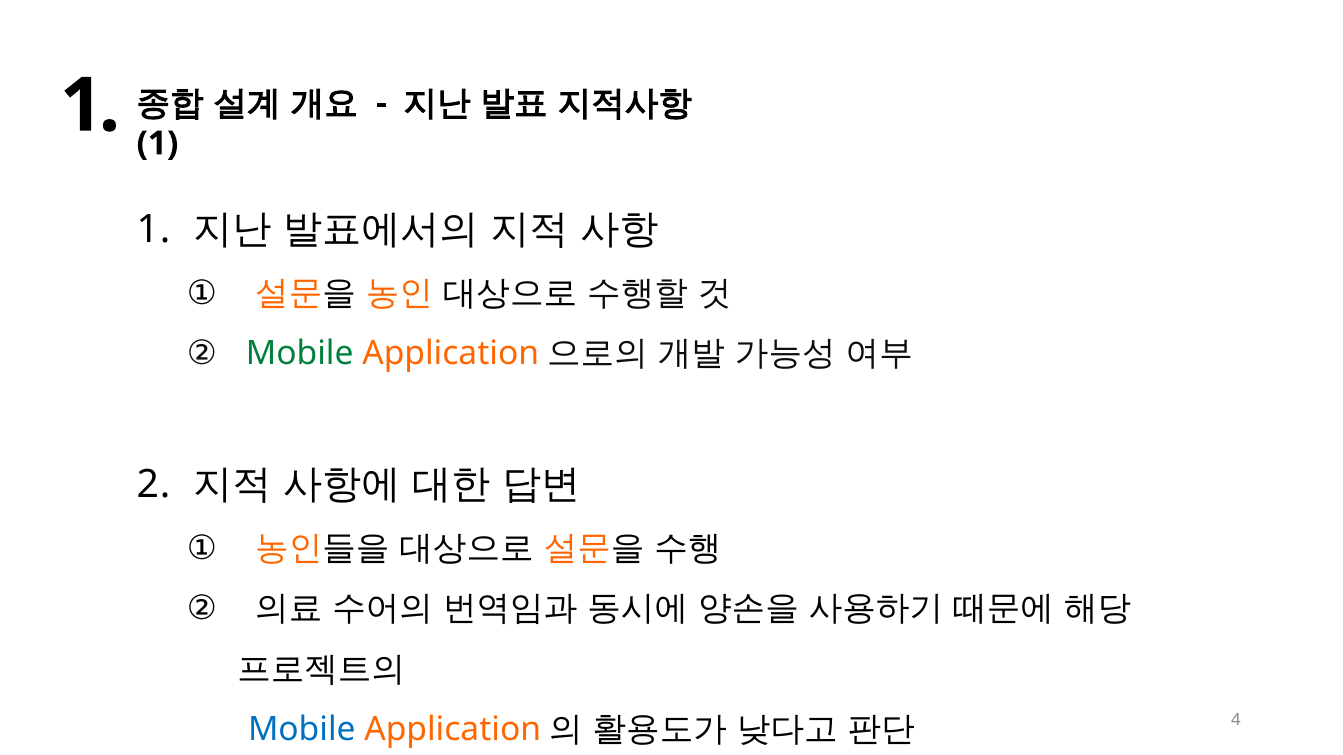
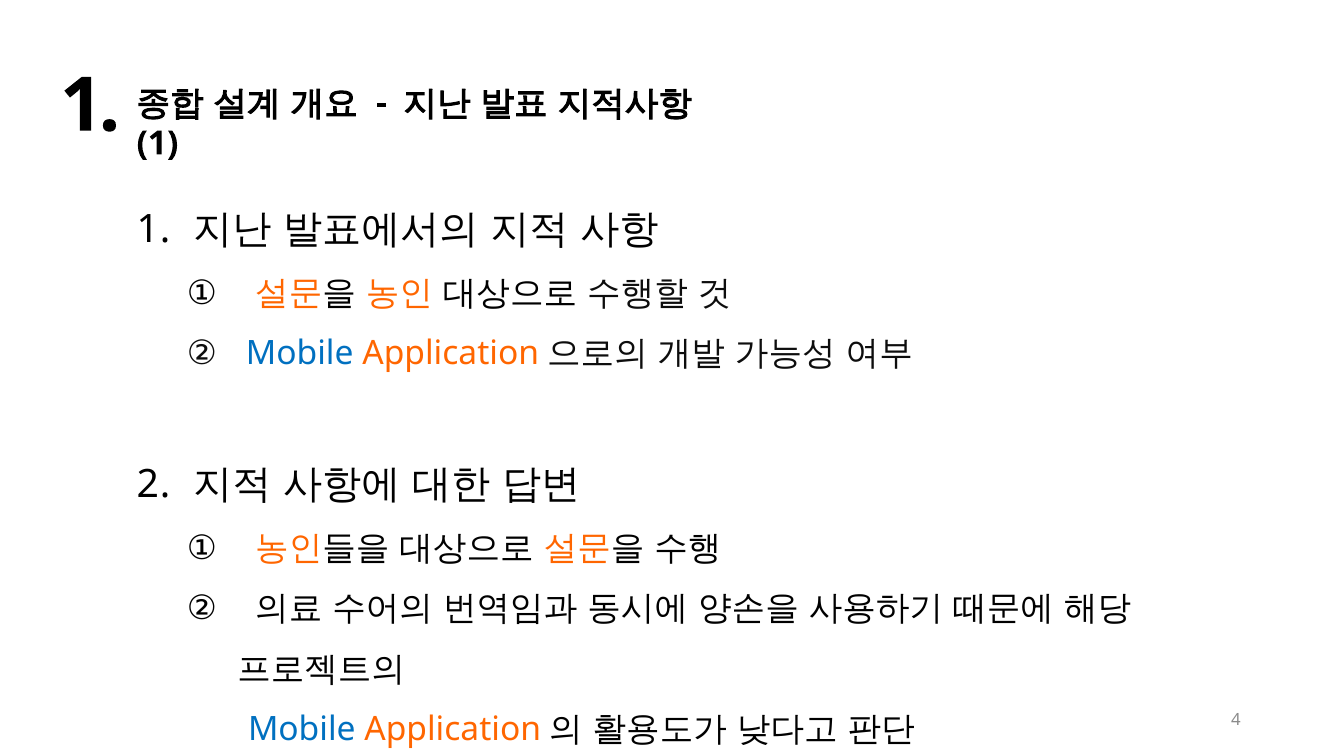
Mobile at (300, 354) colour: green -> blue
